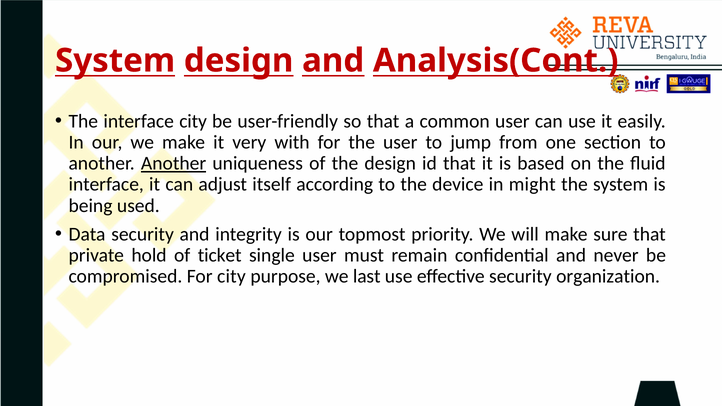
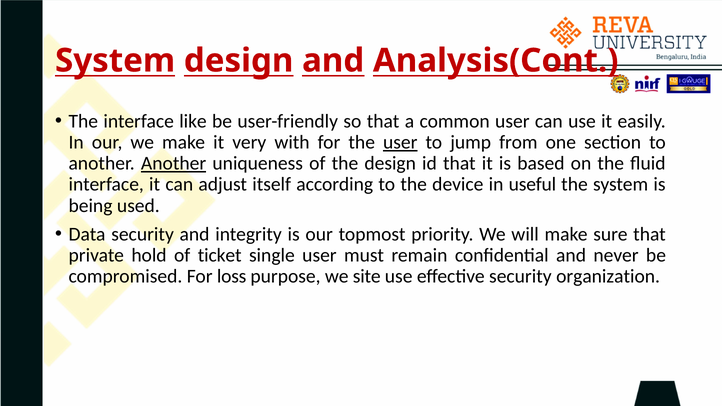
interface city: city -> like
user at (400, 142) underline: none -> present
might: might -> useful
For city: city -> loss
last: last -> site
